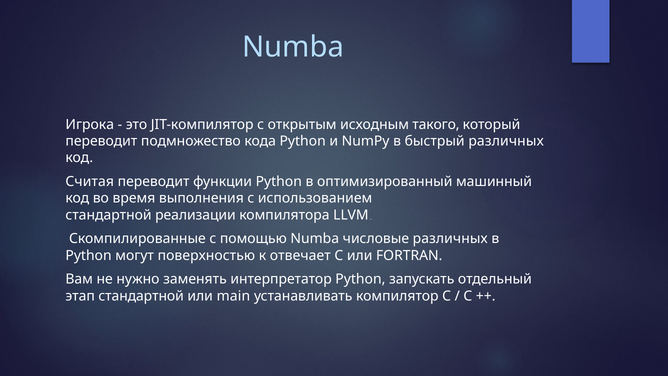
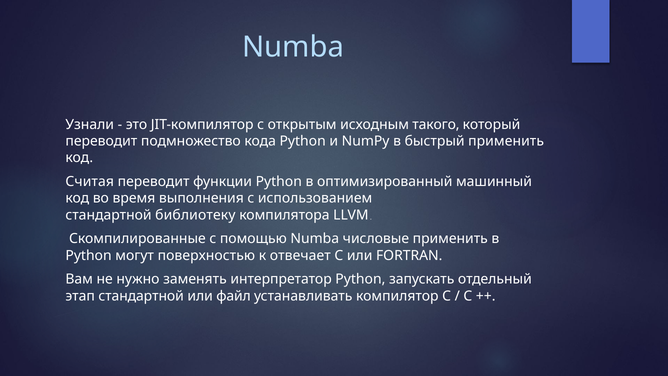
Игрока: Игрока -> Узнали
быстрый различных: различных -> применить
реализации: реализации -> библиотеку
числовые различных: различных -> применить
main: main -> файл
